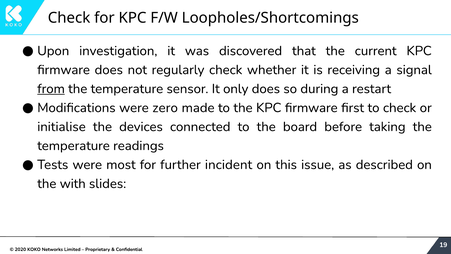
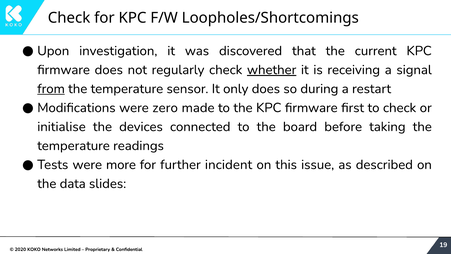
whether underline: none -> present
most: most -> more
with: with -> data
